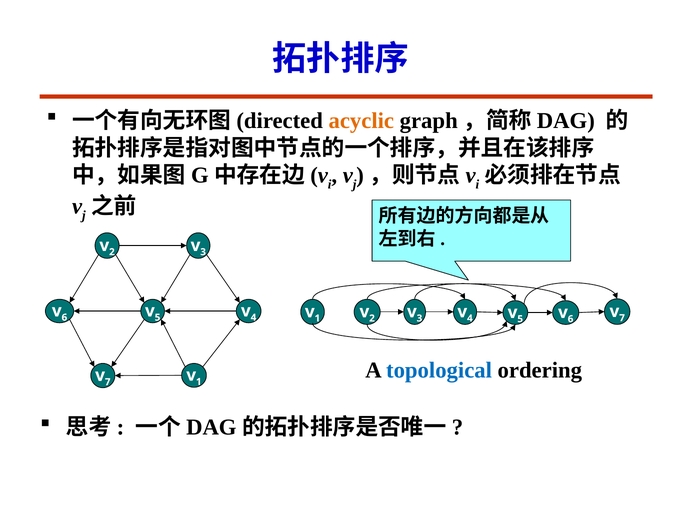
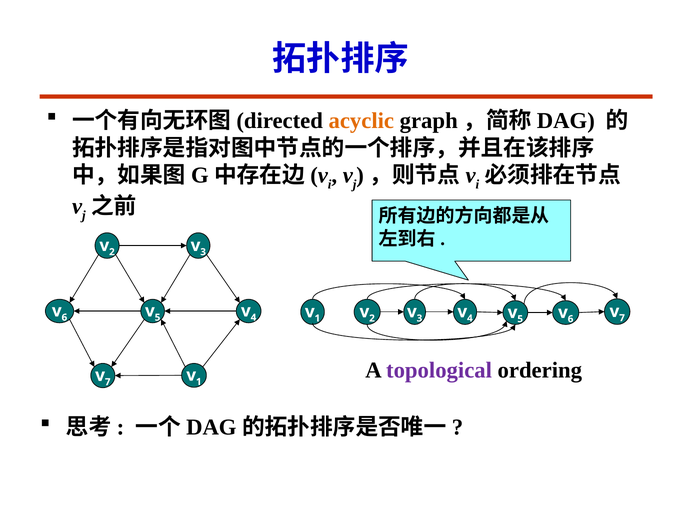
topological colour: blue -> purple
